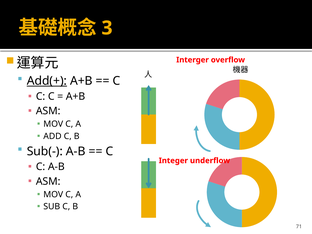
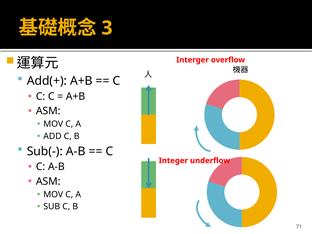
Add(+ underline: present -> none
